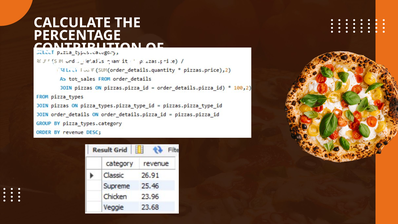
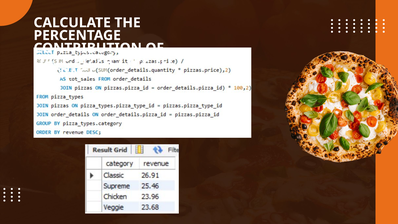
IDENTIFY: IDENTIFY -> AVERAGE
